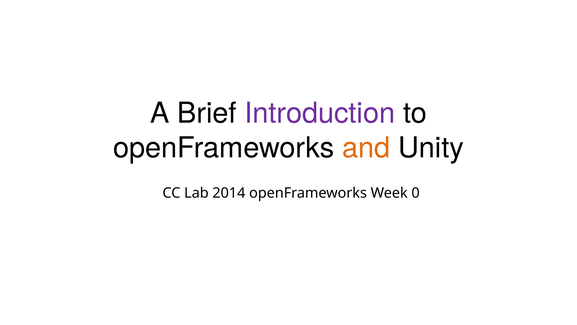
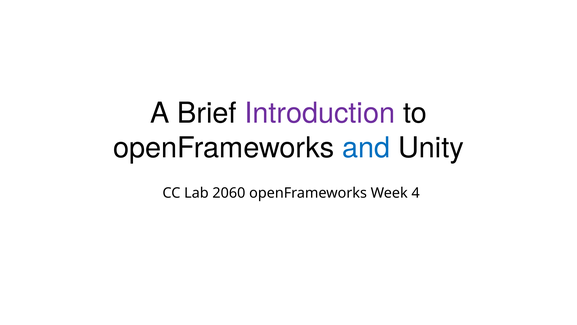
and colour: orange -> blue
2014: 2014 -> 2060
0: 0 -> 4
